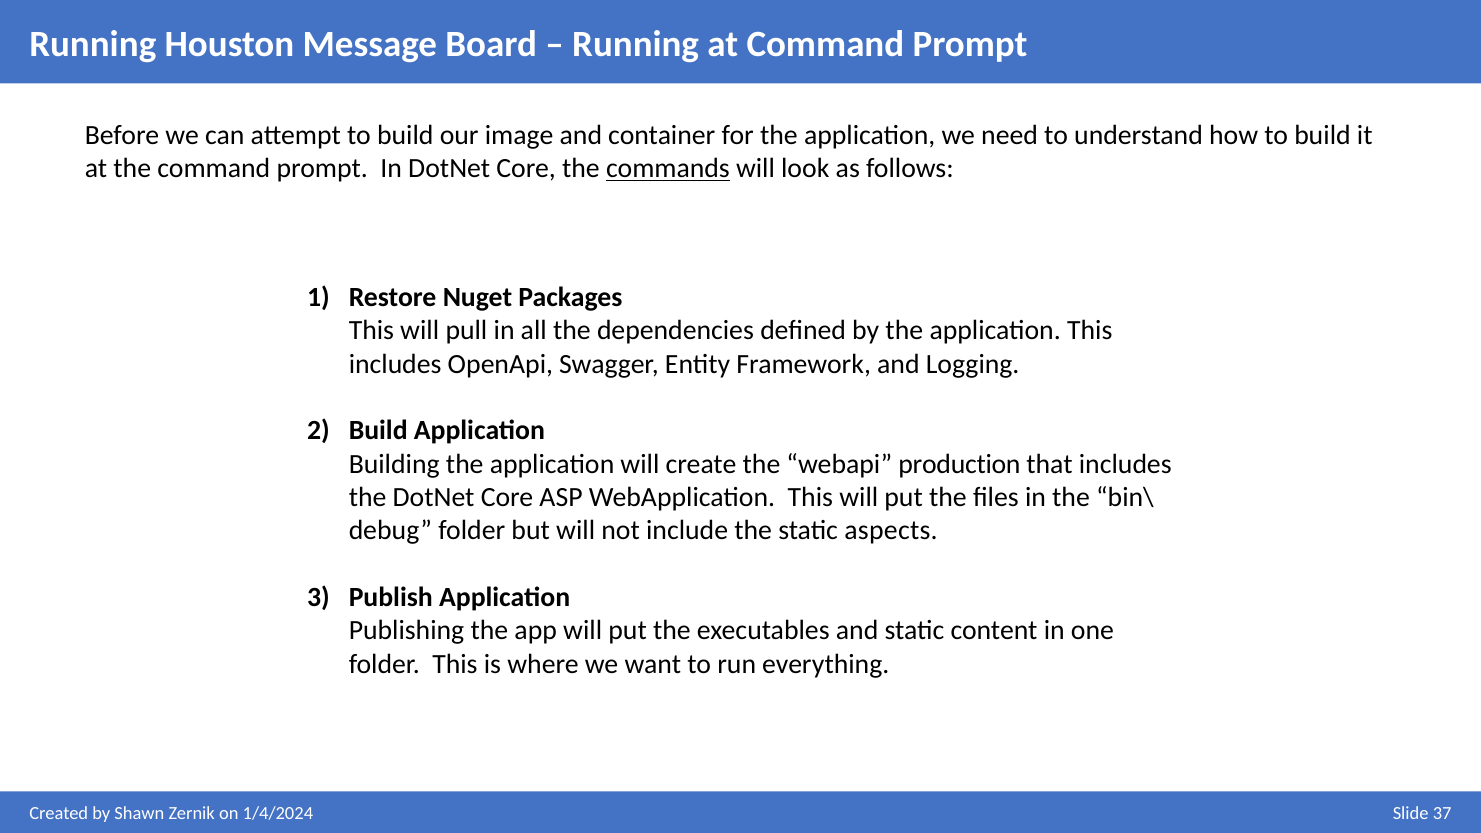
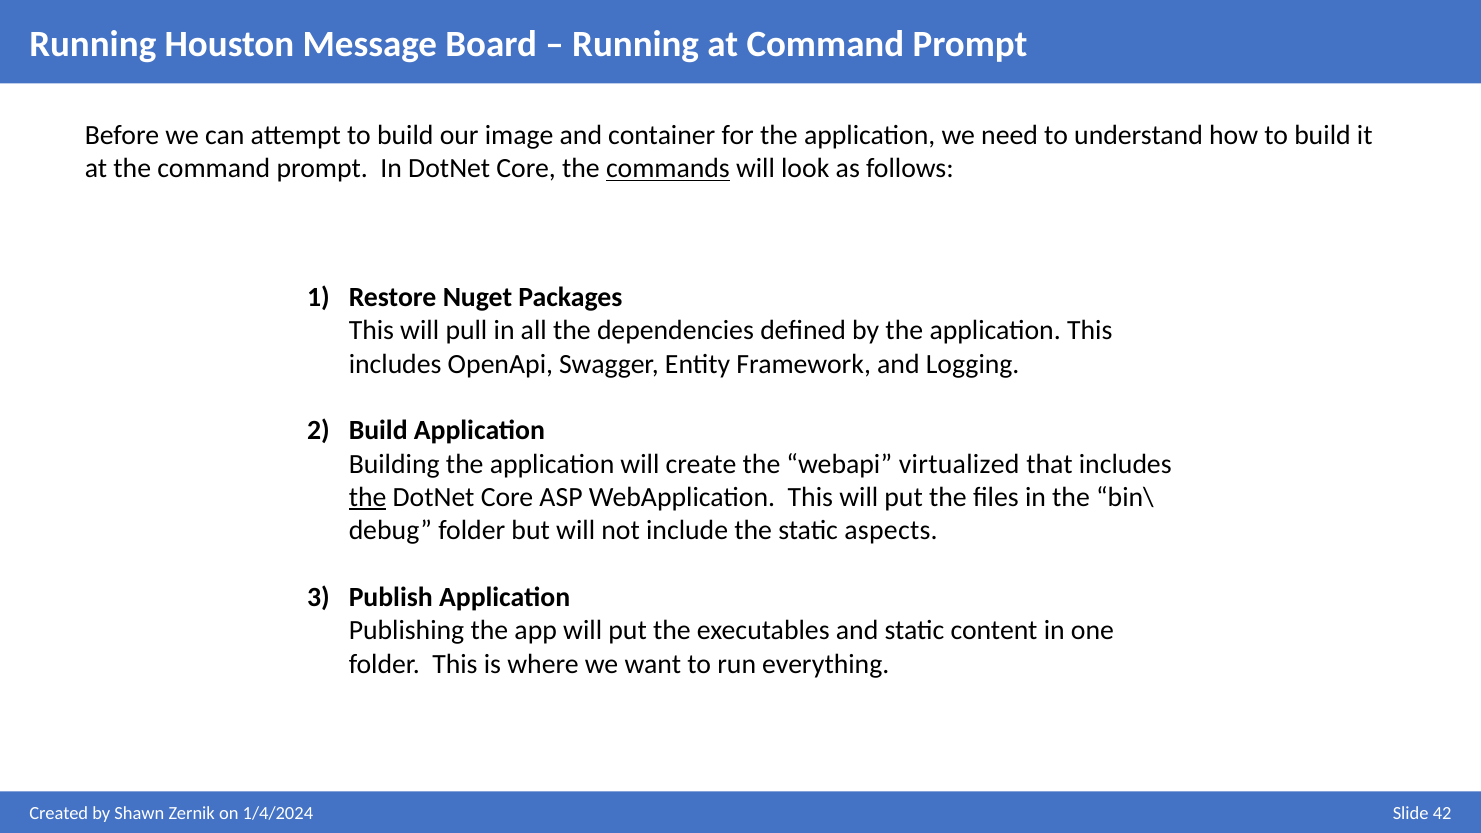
production: production -> virtualized
the at (368, 497) underline: none -> present
37: 37 -> 42
